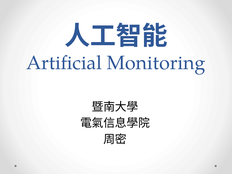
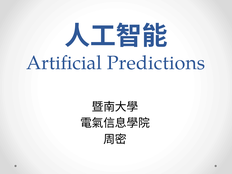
Monitoring: Monitoring -> Predictions
